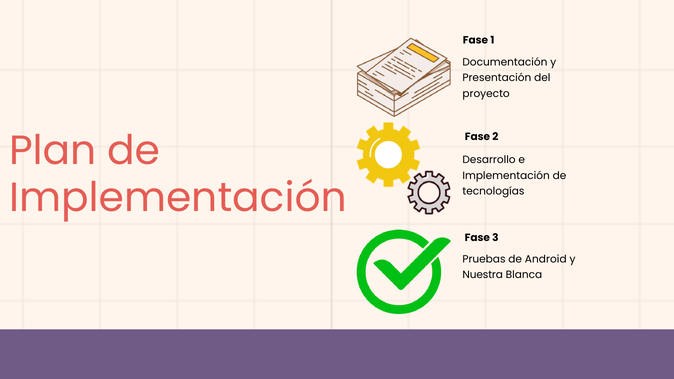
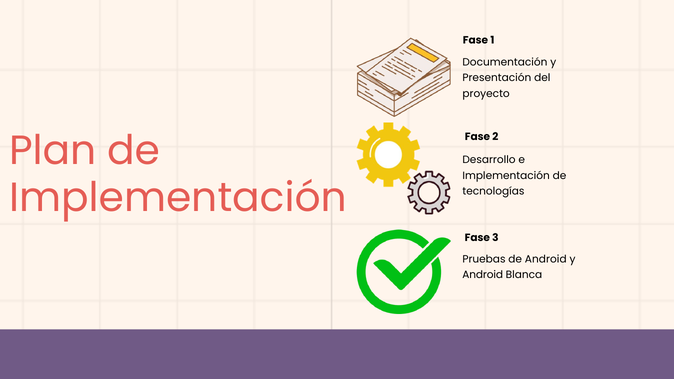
Nuestra at (483, 275): Nuestra -> Android
